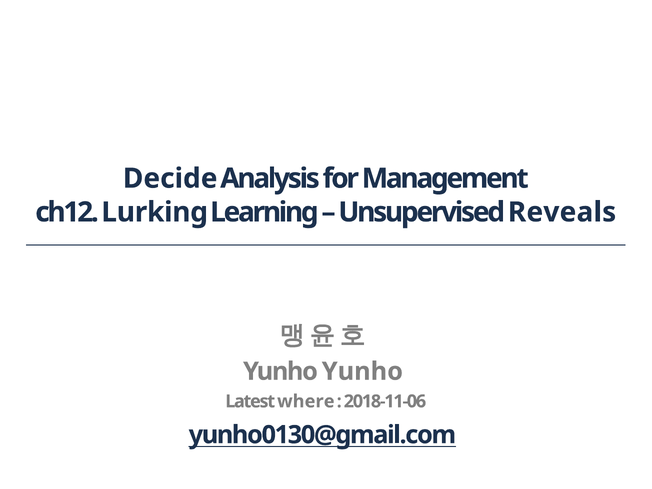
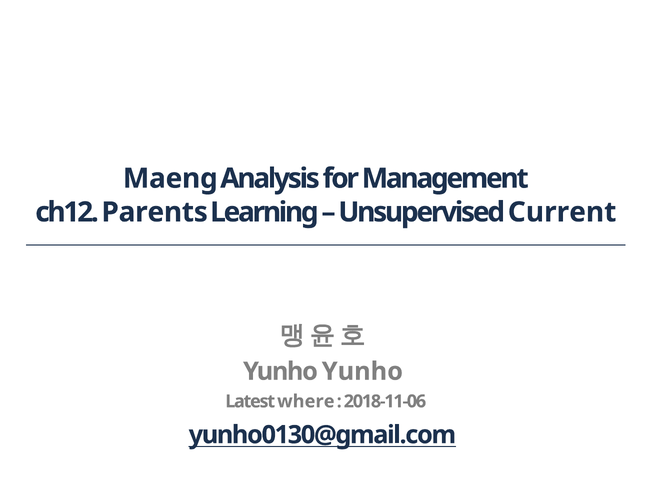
Decide: Decide -> Maeng
Lurking: Lurking -> Parents
Reveals: Reveals -> Current
